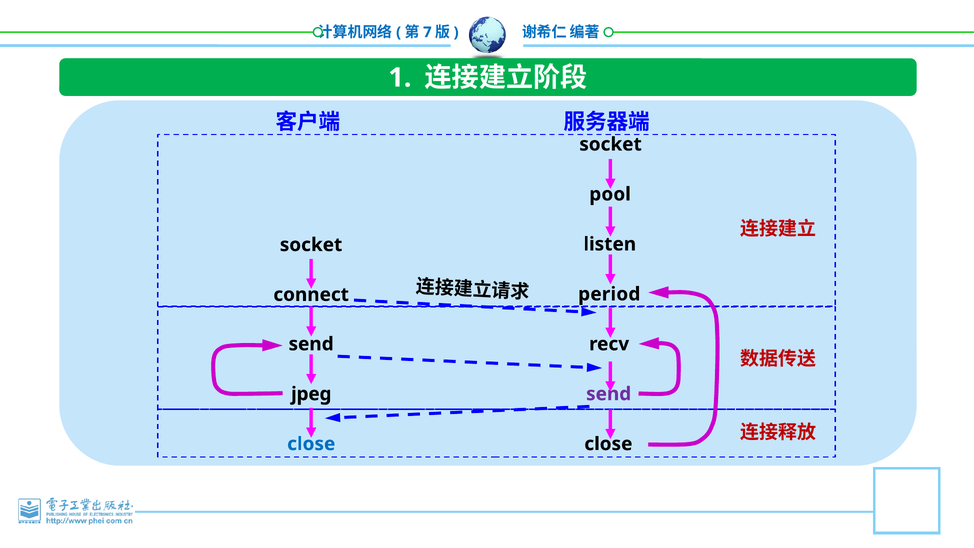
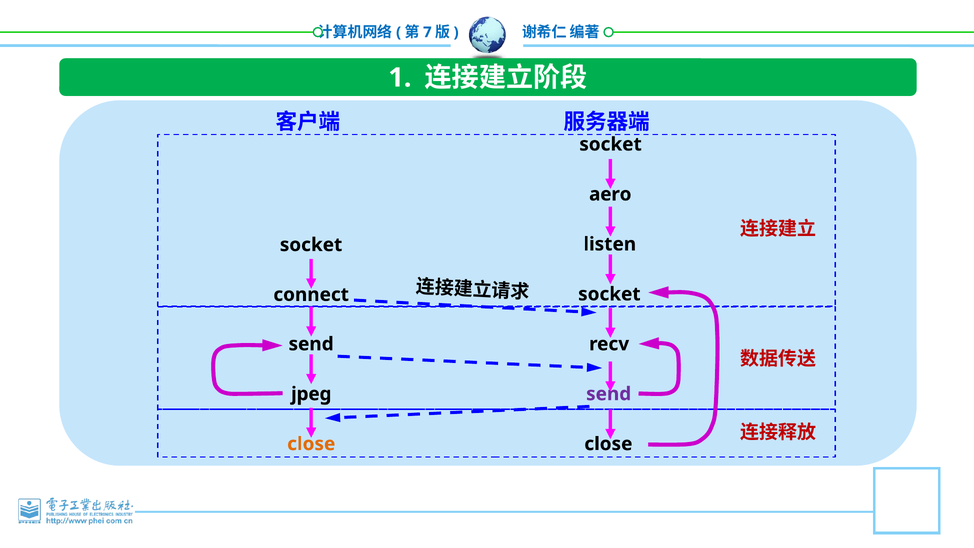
pool: pool -> aero
period at (609, 294): period -> socket
close at (311, 444) colour: blue -> orange
